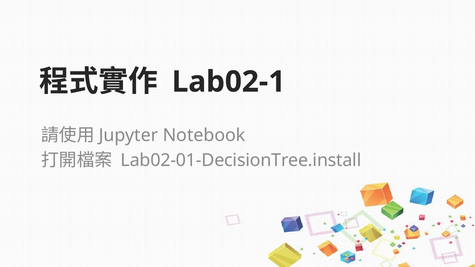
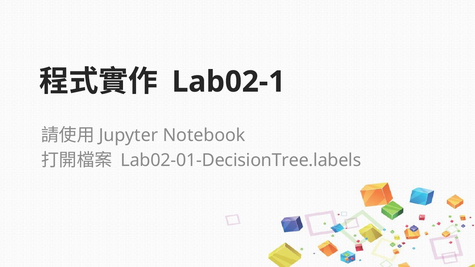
Lab02-01-DecisionTree.install: Lab02-01-DecisionTree.install -> Lab02-01-DecisionTree.labels
